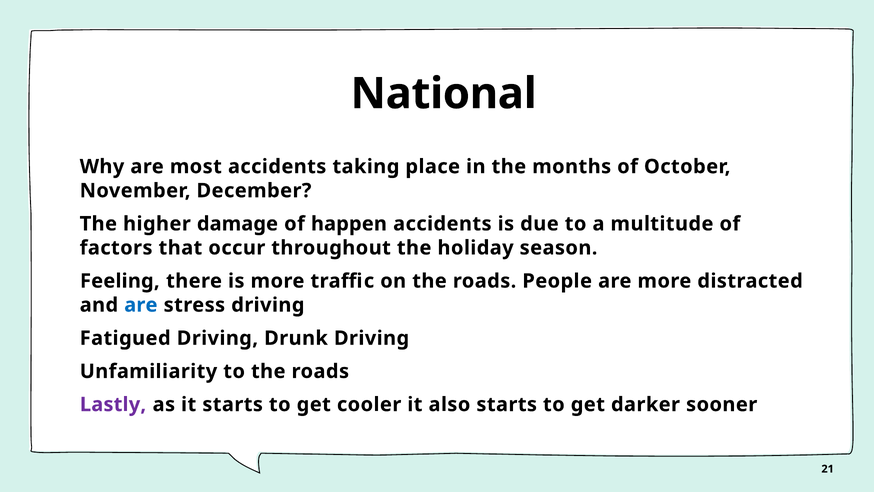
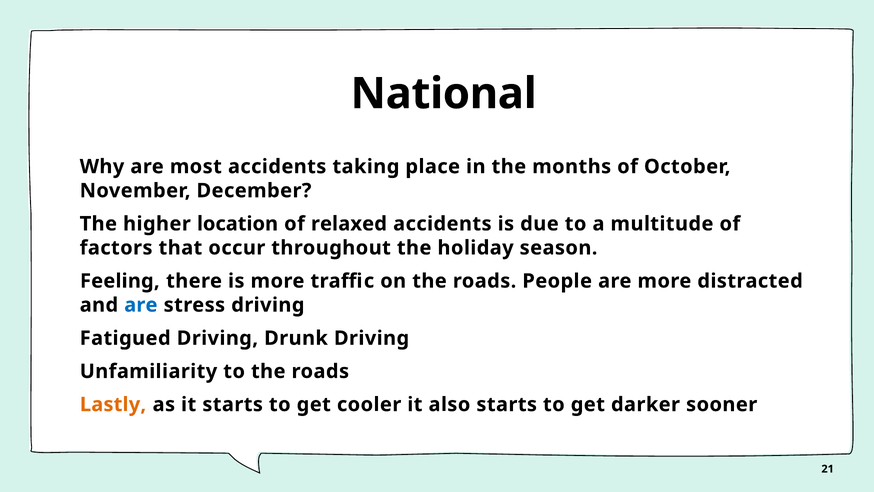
damage: damage -> location
happen: happen -> relaxed
Lastly colour: purple -> orange
